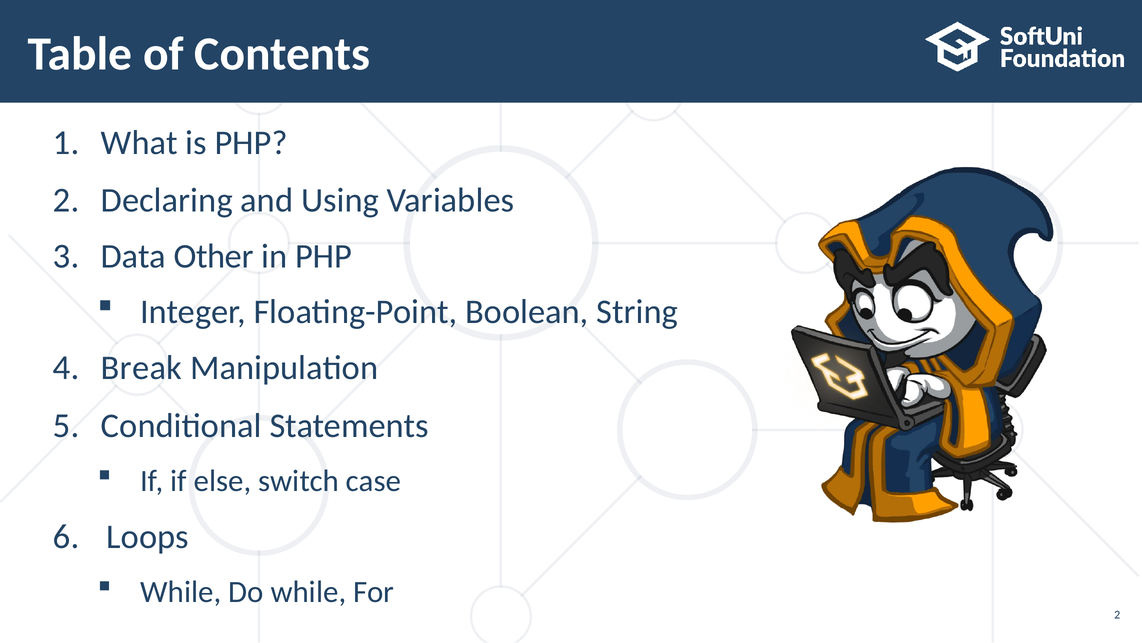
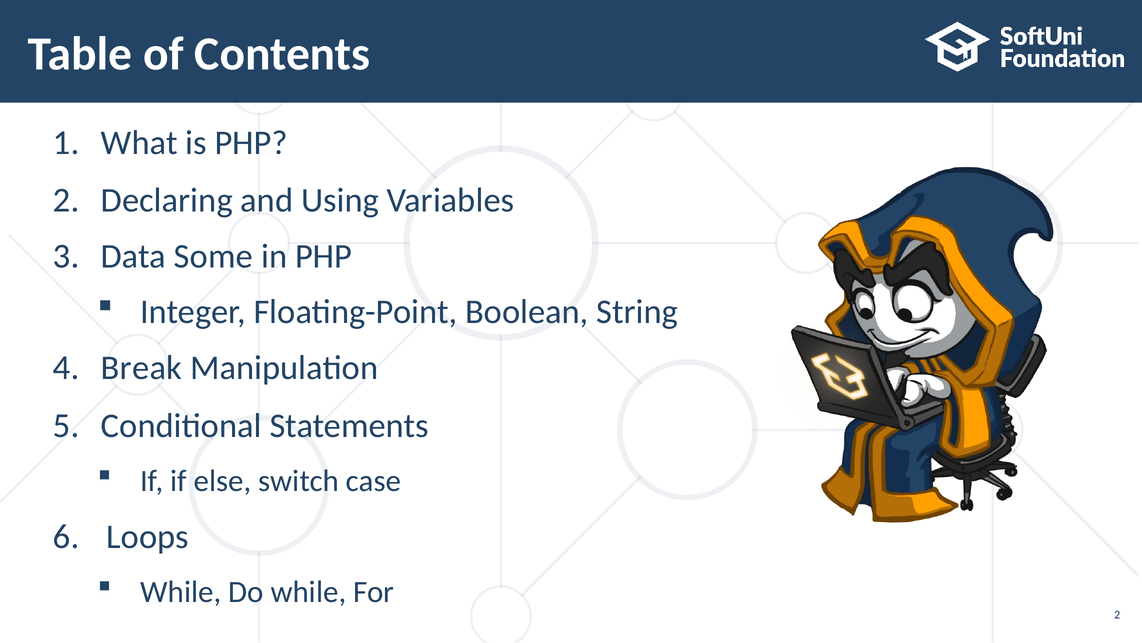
Other: Other -> Some
